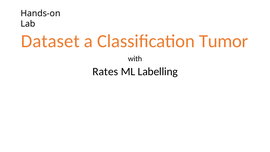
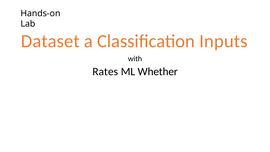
Tumor: Tumor -> Inputs
Labelling: Labelling -> Whether
